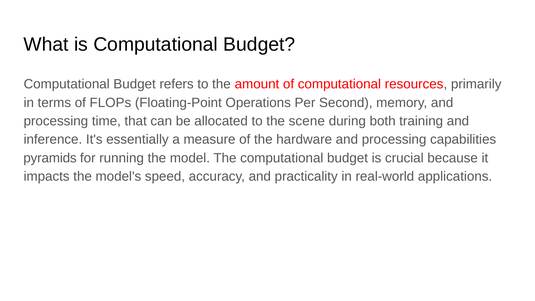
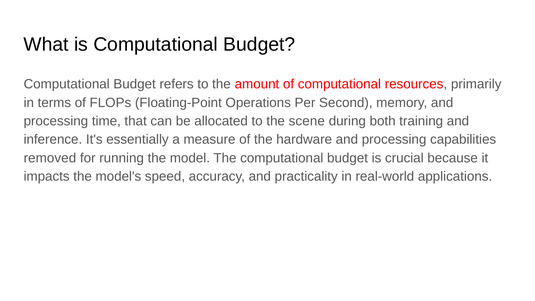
pyramids: pyramids -> removed
